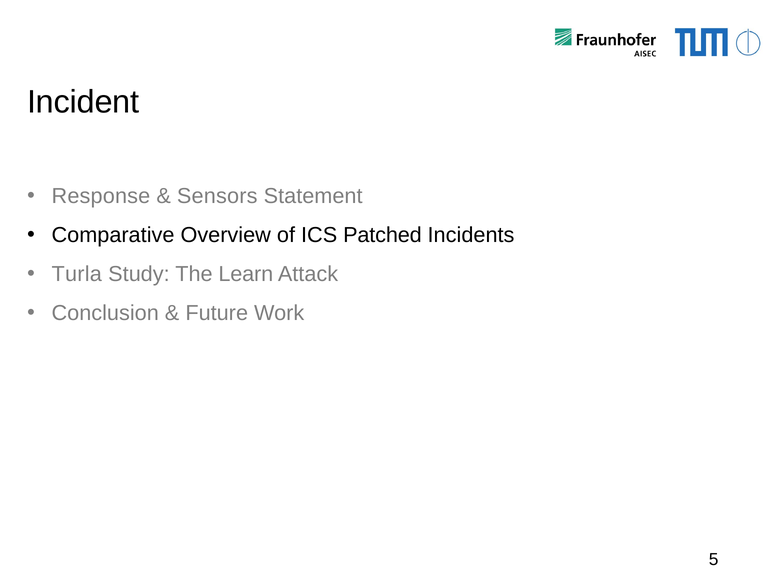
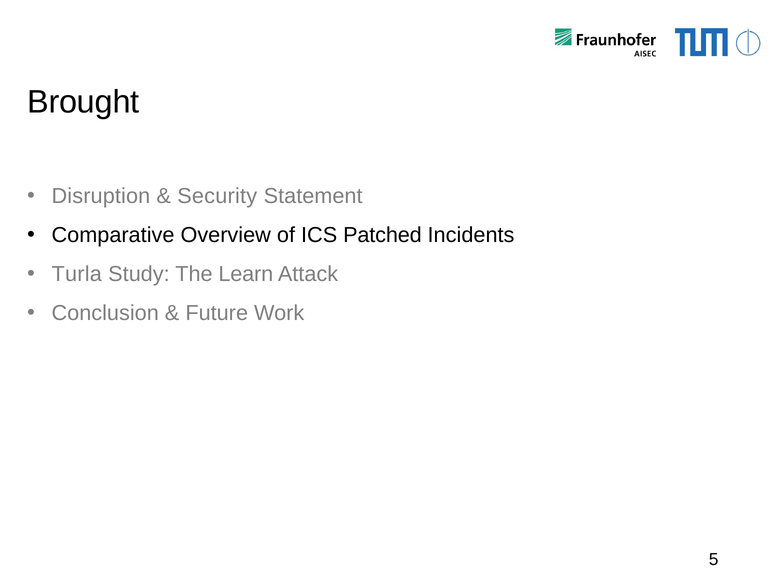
Incident: Incident -> Brought
Response: Response -> Disruption
Sensors: Sensors -> Security
